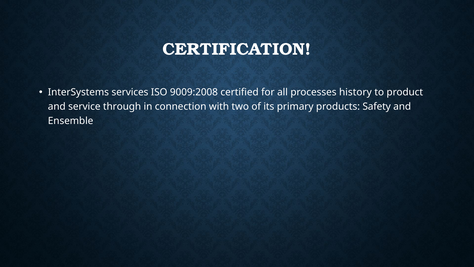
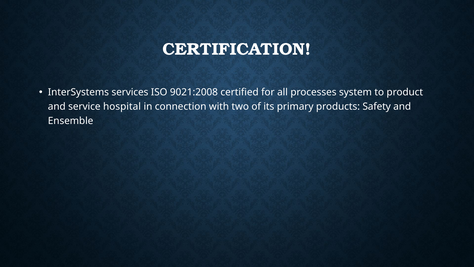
9009:2008: 9009:2008 -> 9021:2008
history: history -> system
through: through -> hospital
